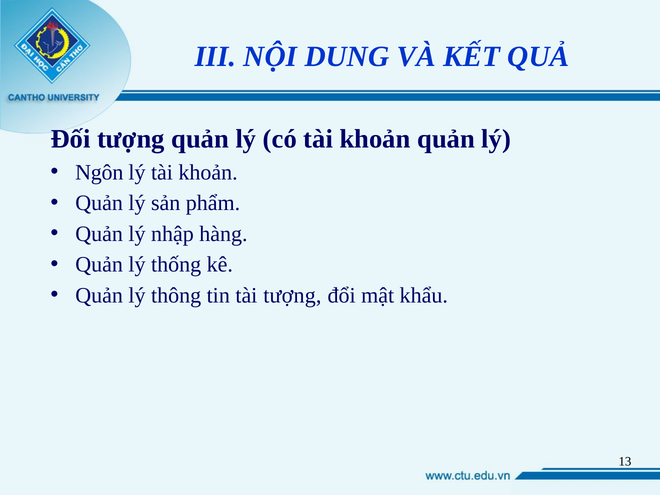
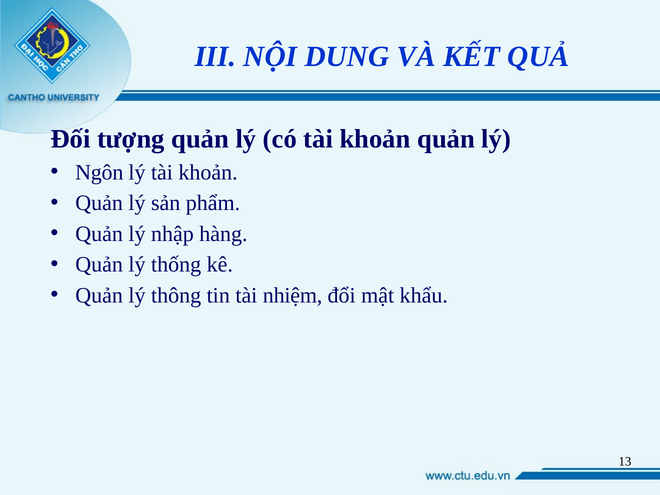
tài tượng: tượng -> nhiệm
